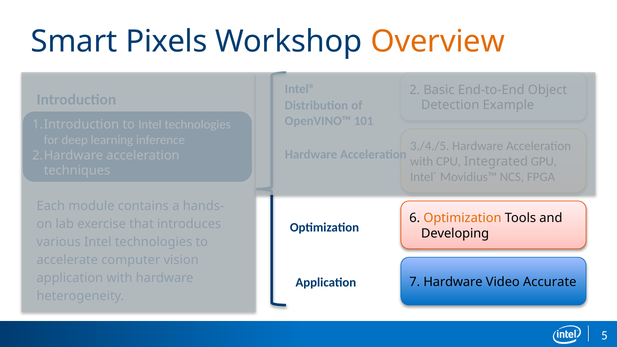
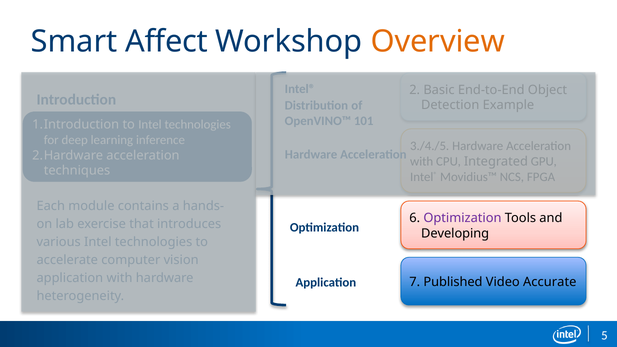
Pixels: Pixels -> Affect
Optimization at (462, 218) colour: orange -> purple
7 Hardware: Hardware -> Published
